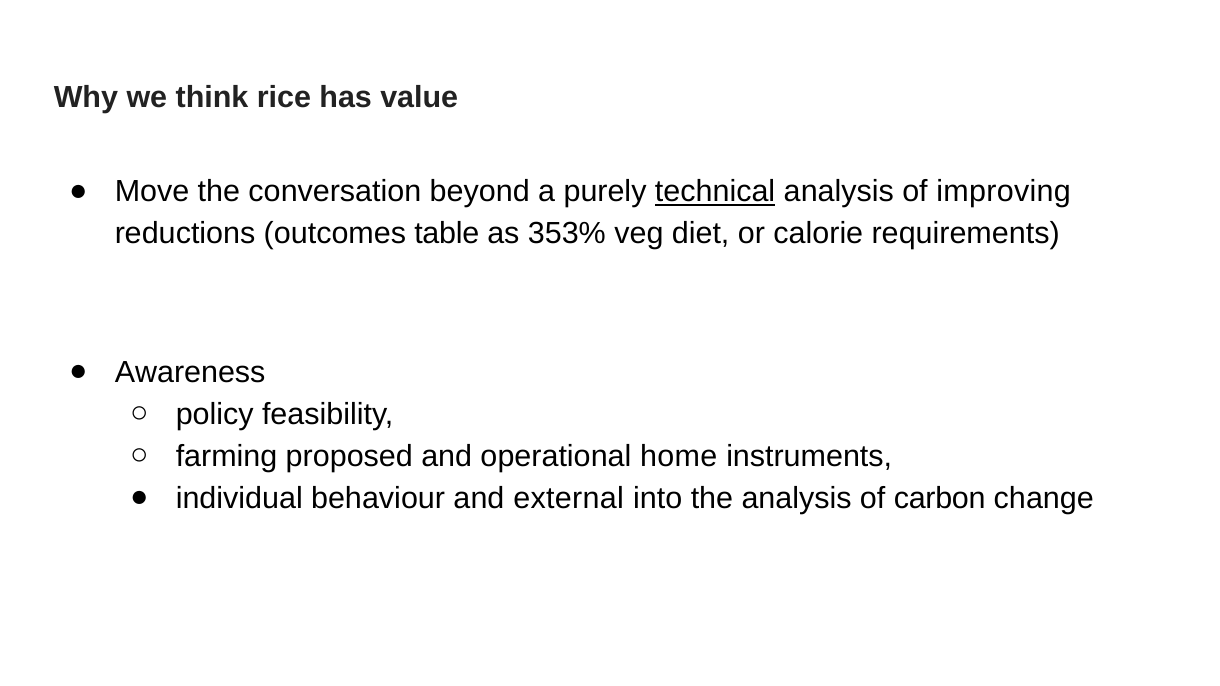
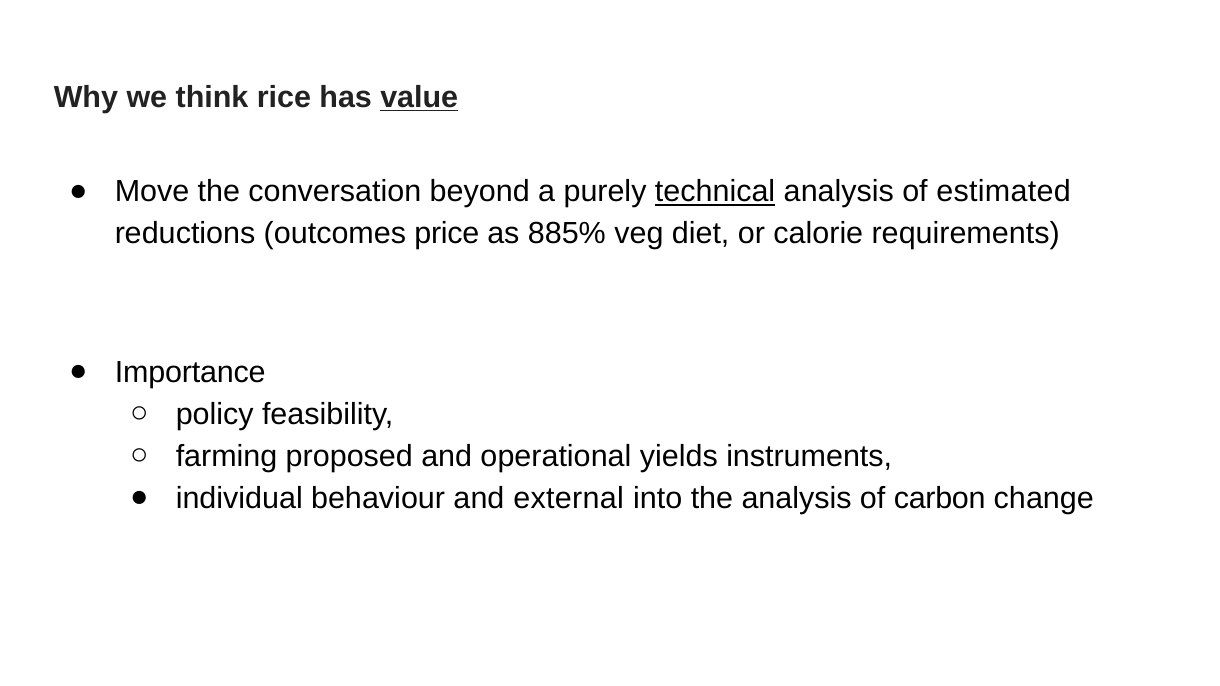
value underline: none -> present
improving: improving -> estimated
table: table -> price
353%: 353% -> 885%
Awareness: Awareness -> Importance
home: home -> yields
